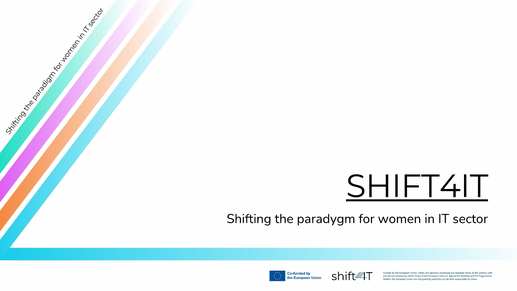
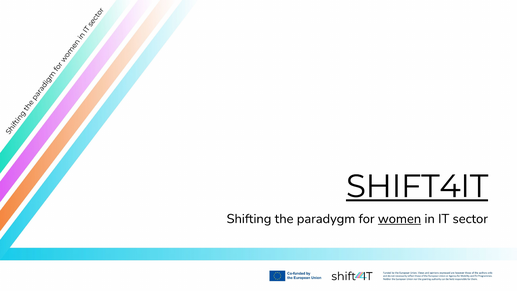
women underline: none -> present
